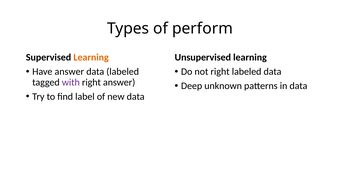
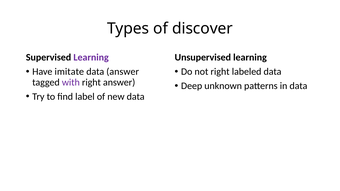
perform: perform -> discover
Learning at (91, 57) colour: orange -> purple
Have answer: answer -> imitate
data labeled: labeled -> answer
